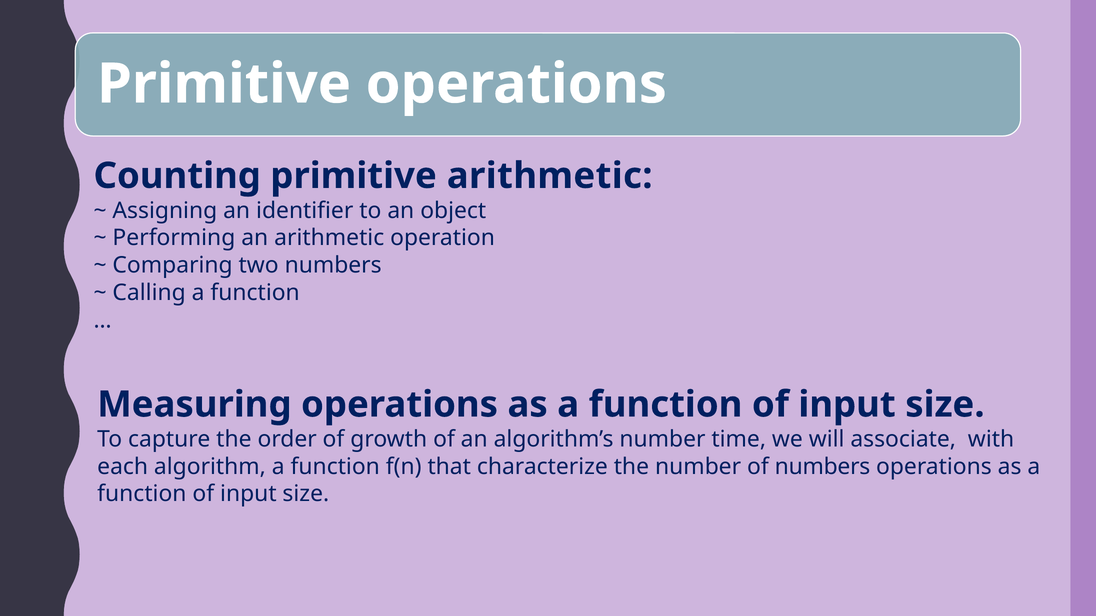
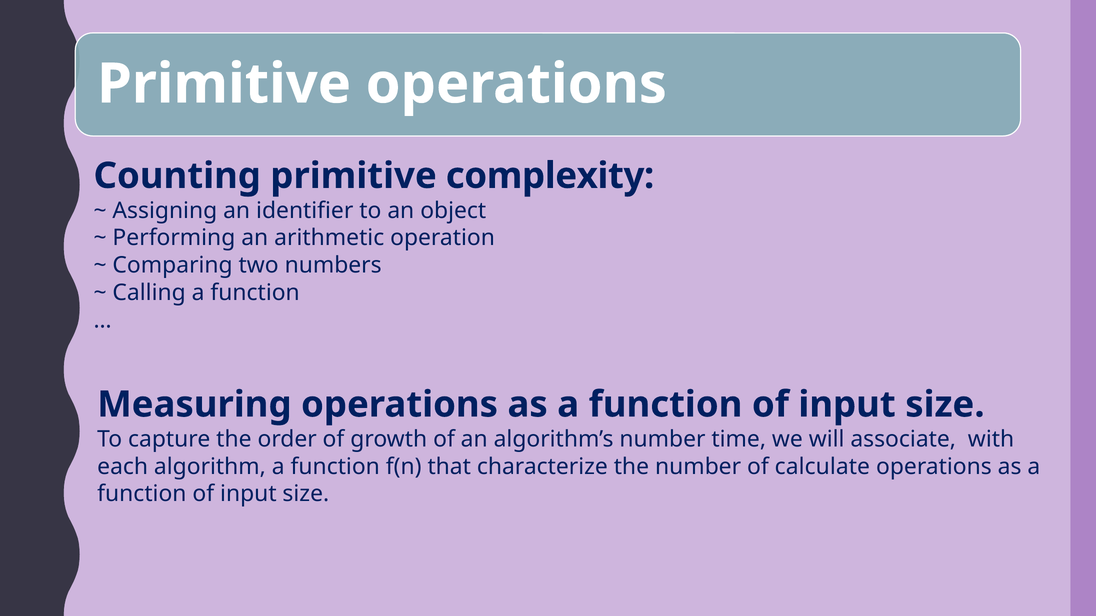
primitive arithmetic: arithmetic -> complexity
of numbers: numbers -> calculate
